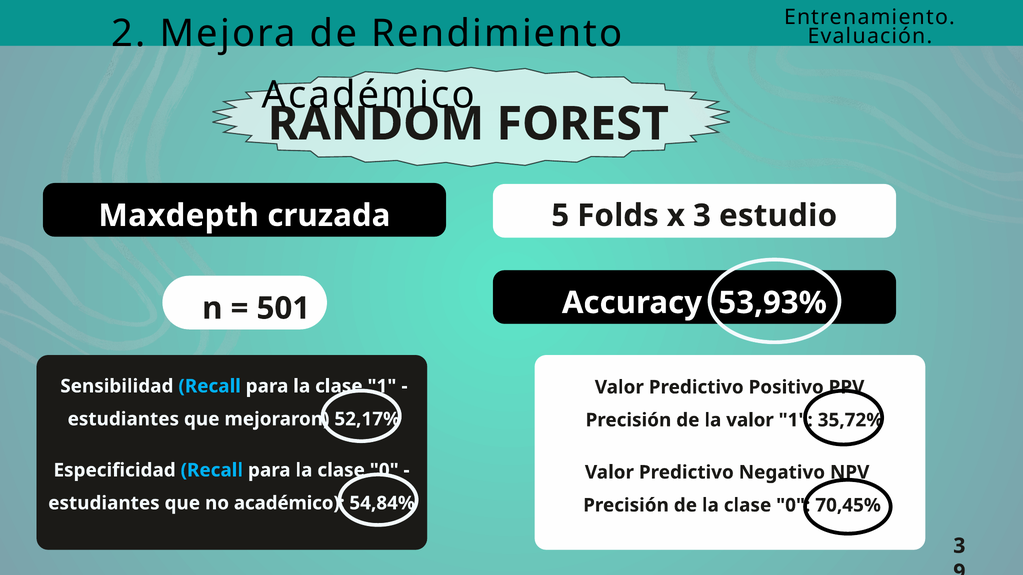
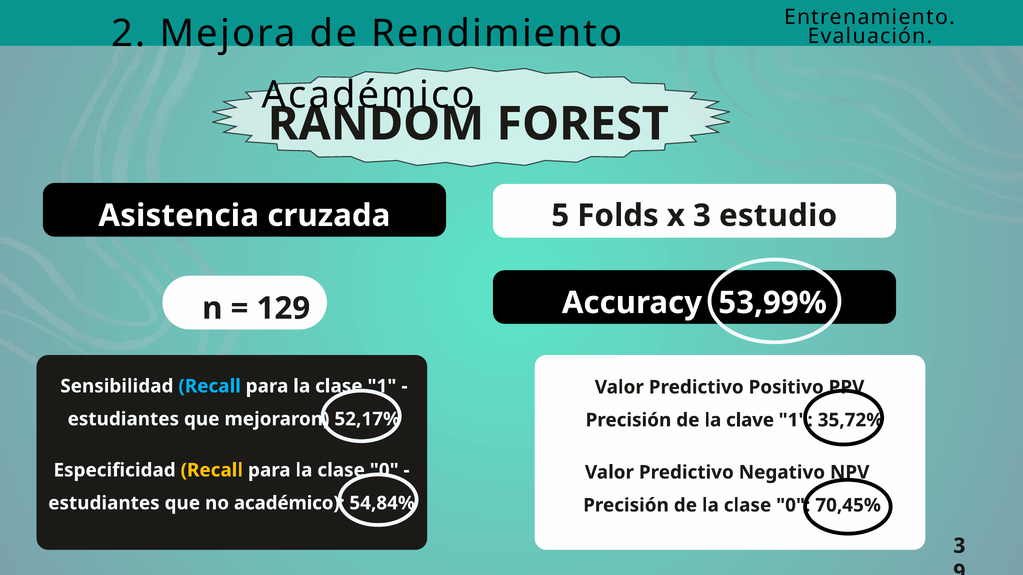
Maxdepth: Maxdepth -> Asistencia
53,93%: 53,93% -> 53,99%
501: 501 -> 129
la valor: valor -> clave
Recall at (212, 471) colour: light blue -> yellow
